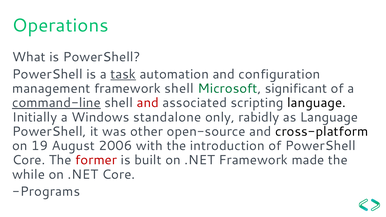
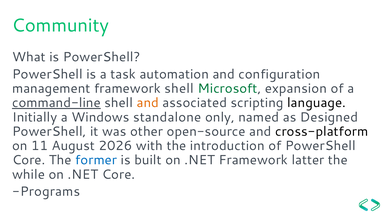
Operations: Operations -> Community
task underline: present -> none
significant: significant -> expansion
and at (148, 103) colour: red -> orange
rabidly: rabidly -> named
as Language: Language -> Designed
19: 19 -> 11
2006: 2006 -> 2026
former colour: red -> blue
made: made -> latter
